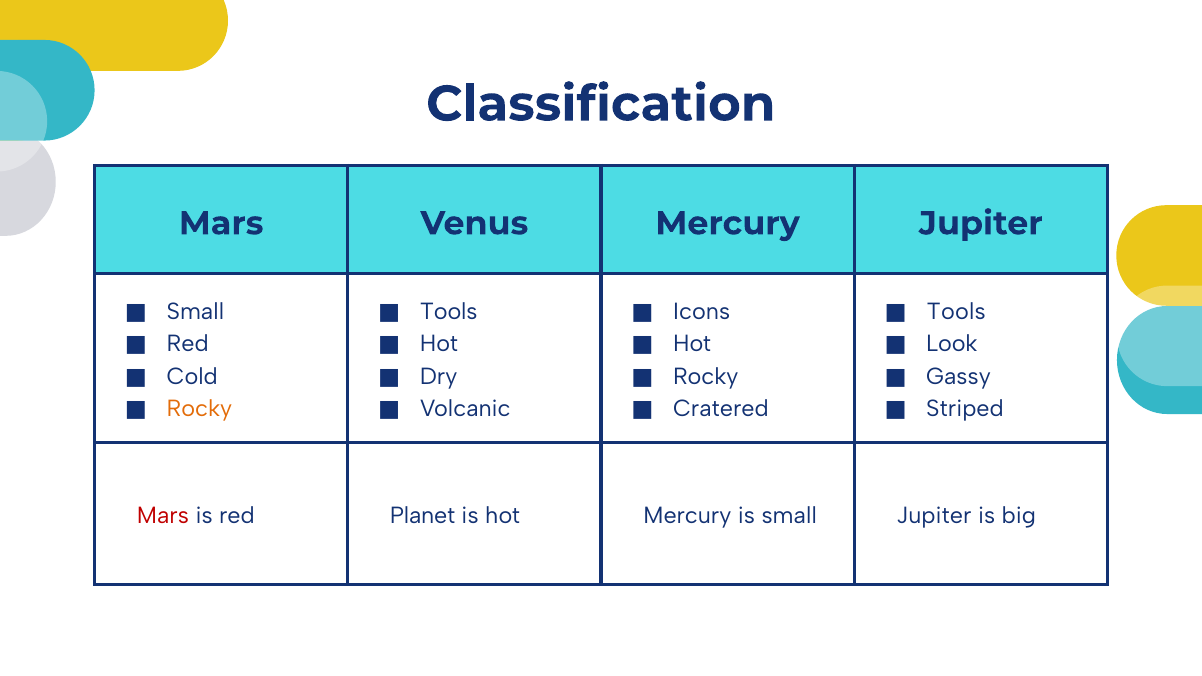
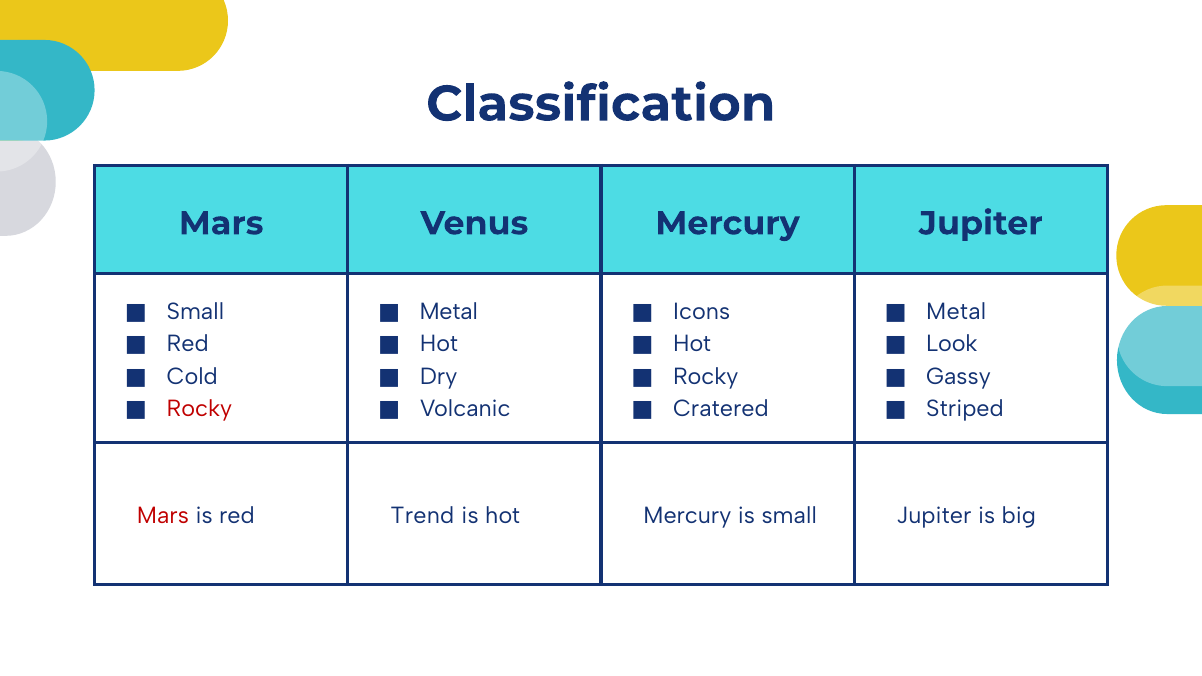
Tools at (449, 312): Tools -> Metal
Tools at (956, 312): Tools -> Metal
Rocky at (199, 409) colour: orange -> red
Planet: Planet -> Trend
